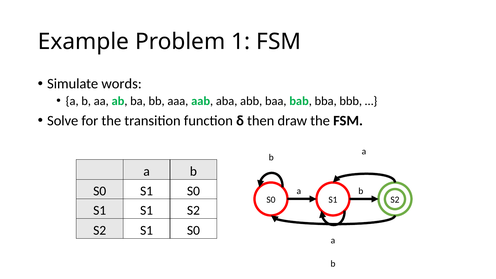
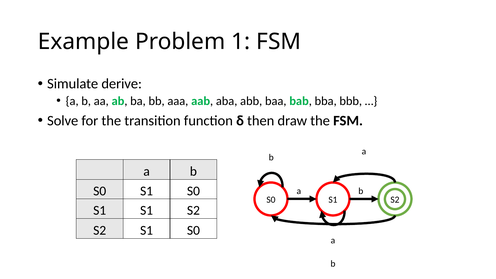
words: words -> derive
